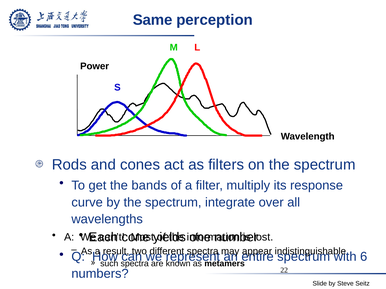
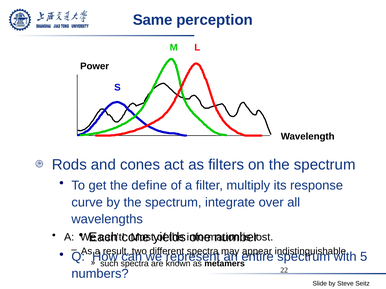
bands: bands -> define
6: 6 -> 5
